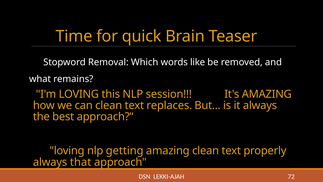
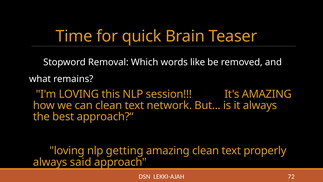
replaces: replaces -> network
that: that -> said
